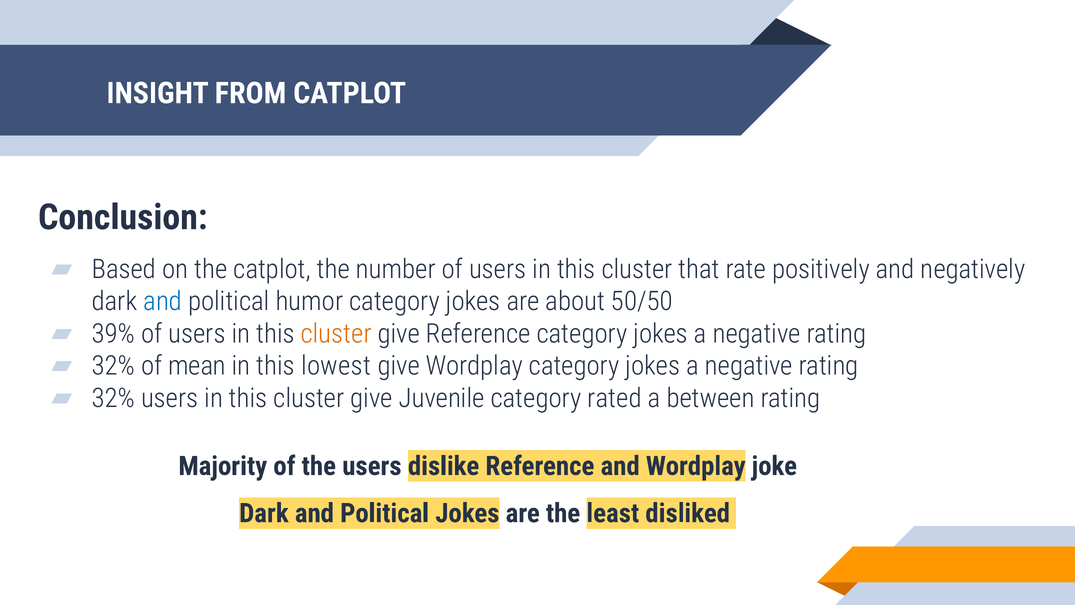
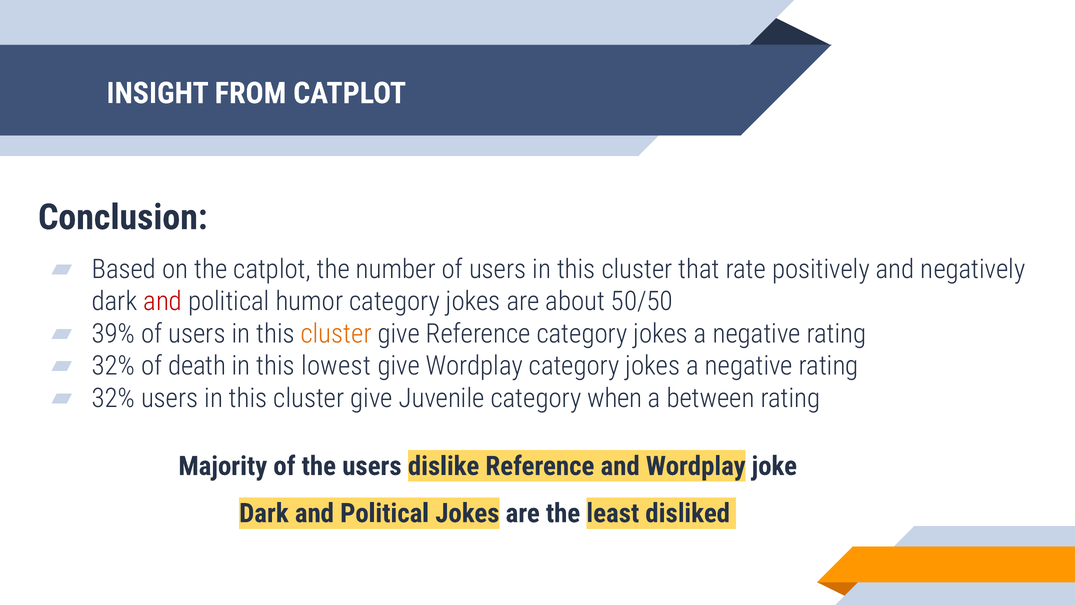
and at (163, 301) colour: blue -> red
mean: mean -> death
rated: rated -> when
